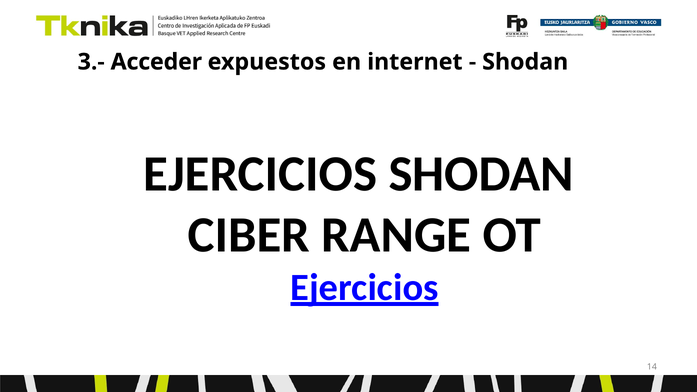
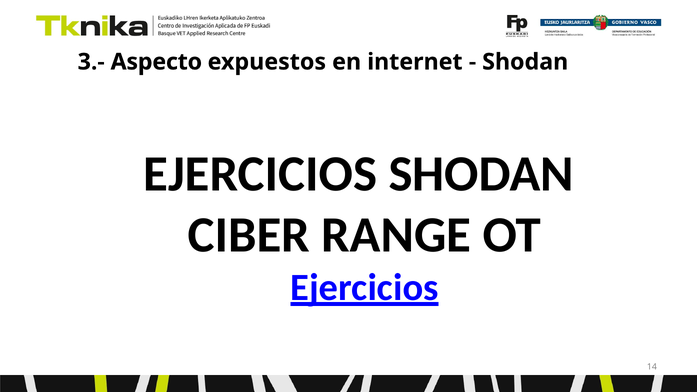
Acceder: Acceder -> Aspecto
